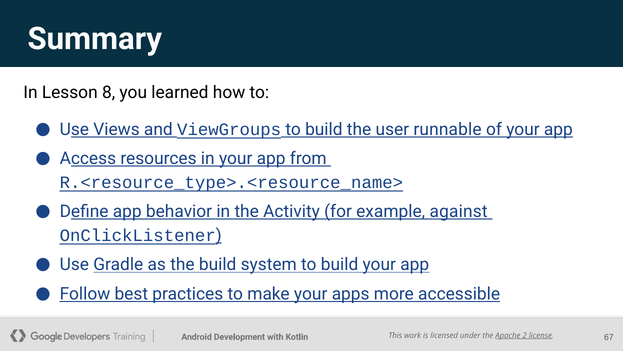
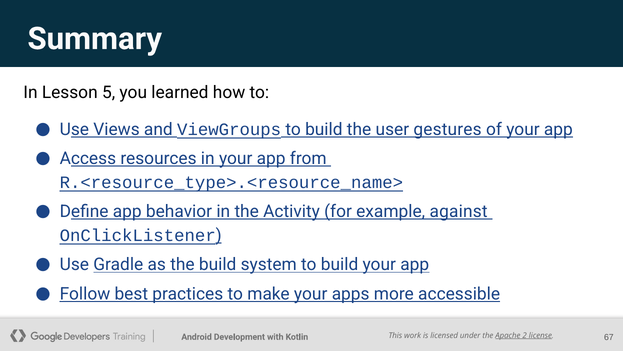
8: 8 -> 5
runnable: runnable -> gestures
